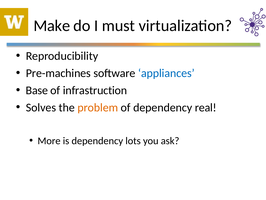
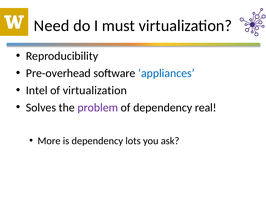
Make: Make -> Need
Pre-machines: Pre-machines -> Pre-overhead
Base: Base -> Intel
of infrastruction: infrastruction -> virtualization
problem colour: orange -> purple
